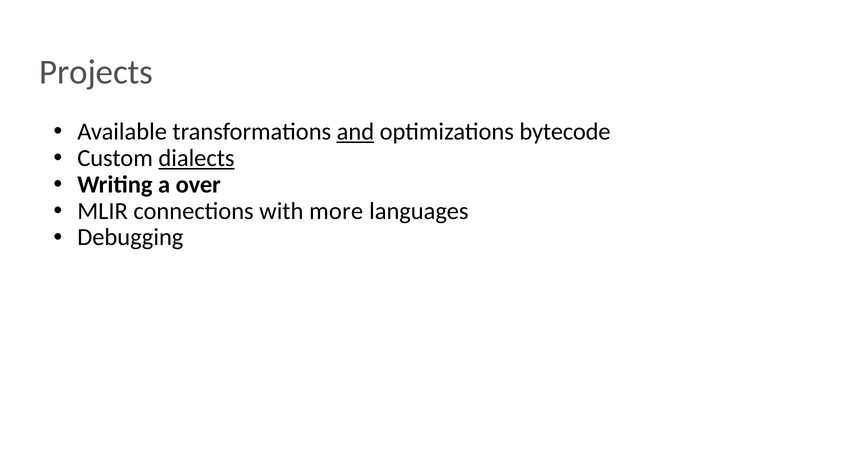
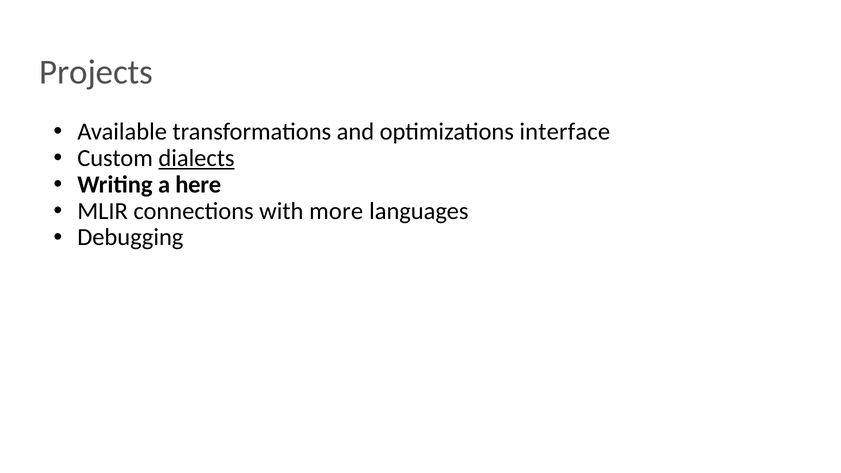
and underline: present -> none
bytecode: bytecode -> interface
over: over -> here
